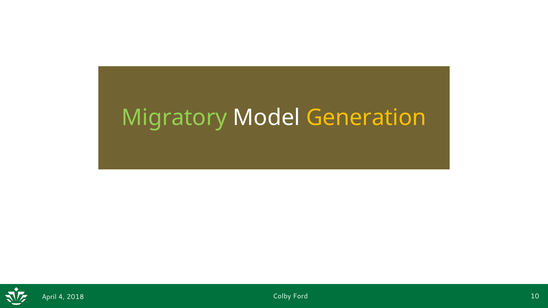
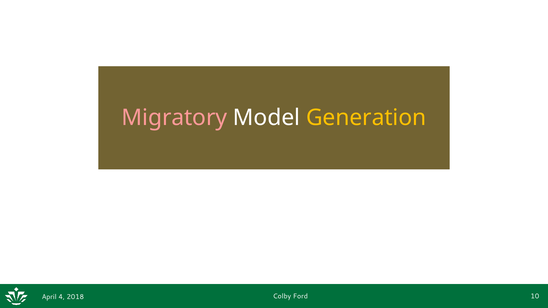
Migratory colour: light green -> pink
